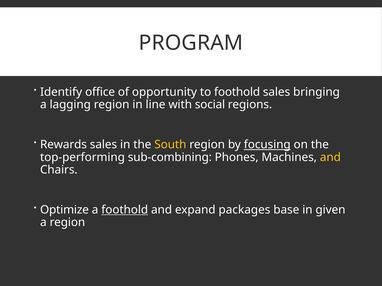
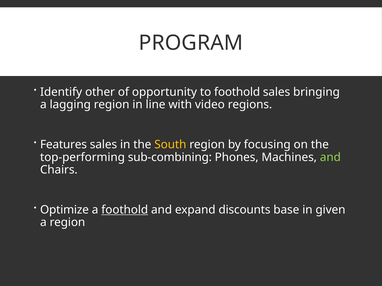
office: office -> other
social: social -> video
Rewards: Rewards -> Features
focusing underline: present -> none
and at (330, 157) colour: yellow -> light green
packages: packages -> discounts
